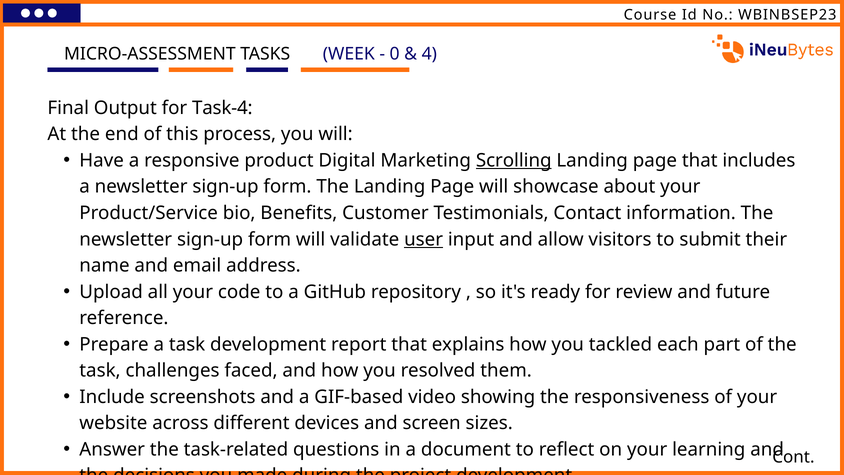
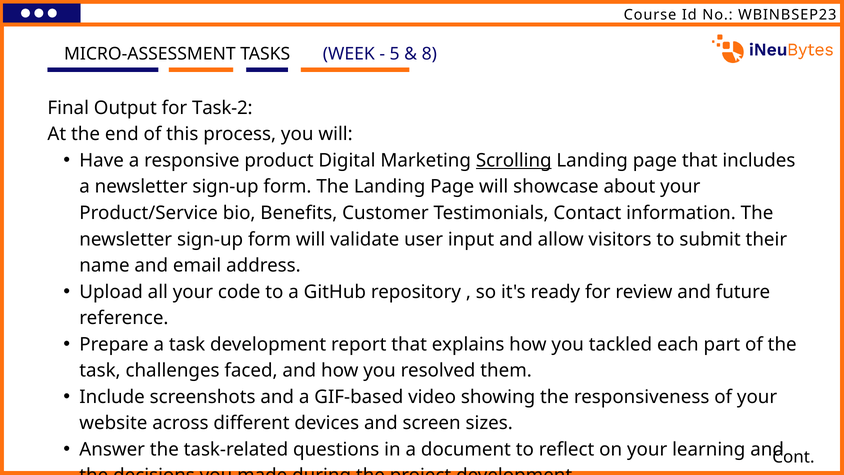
0: 0 -> 5
4: 4 -> 8
Task-4: Task-4 -> Task-2
user underline: present -> none
